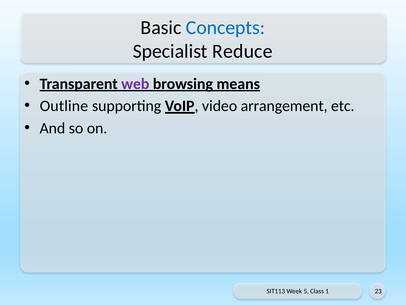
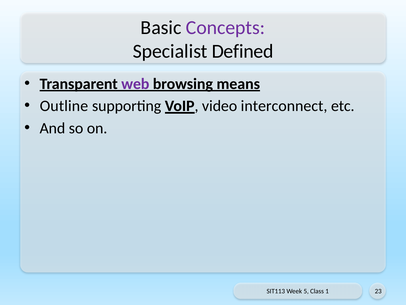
Concepts colour: blue -> purple
Reduce: Reduce -> Defined
arrangement: arrangement -> interconnect
